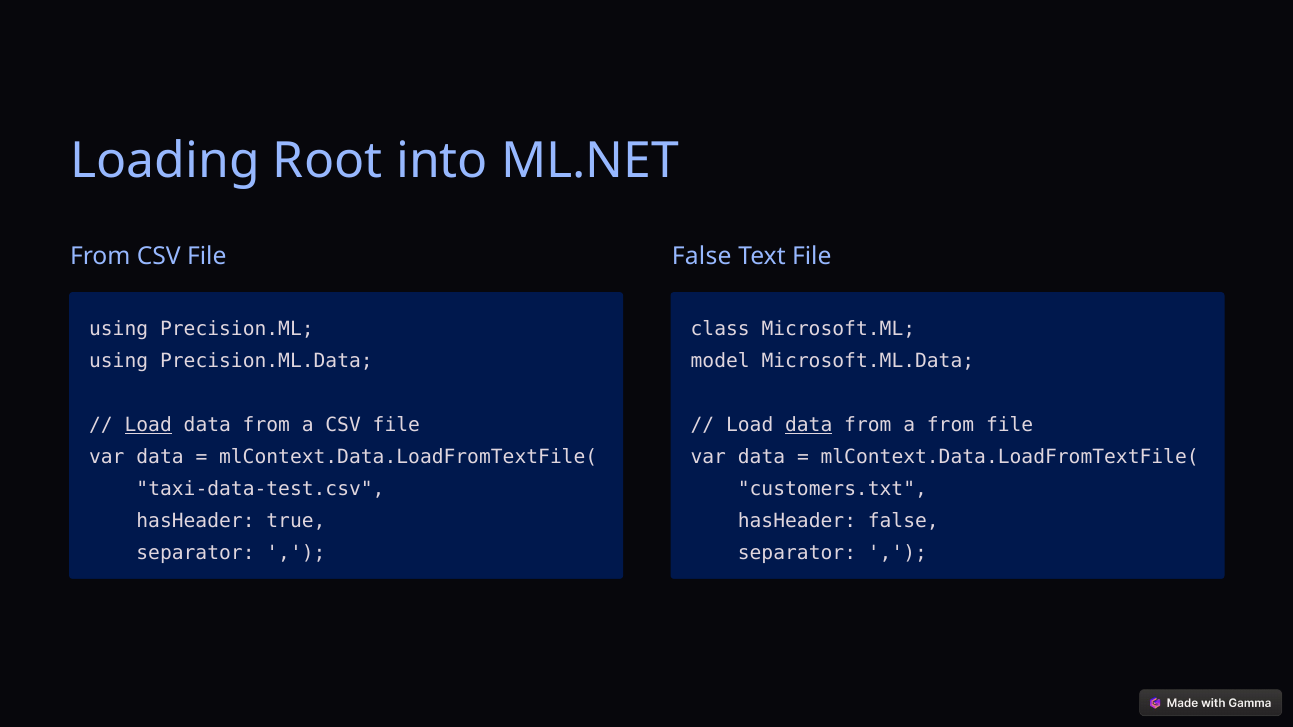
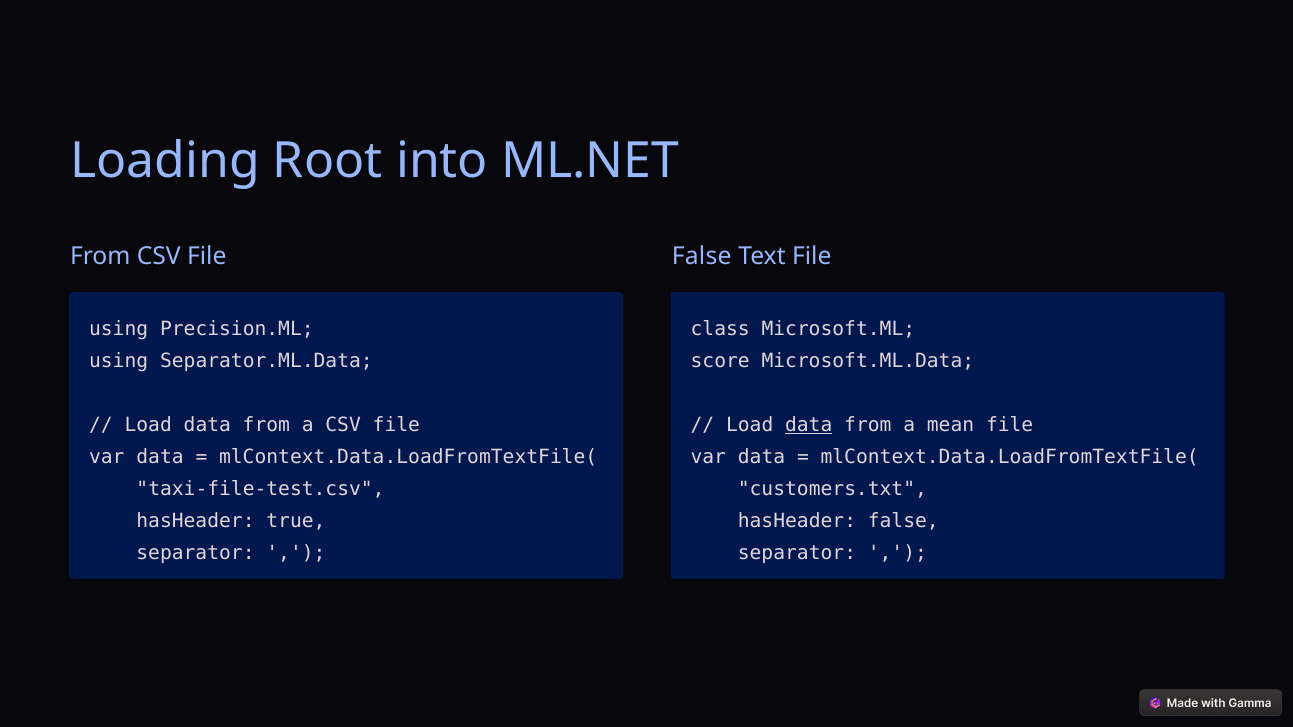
Precision.ML.Data: Precision.ML.Data -> Separator.ML.Data
model: model -> score
Load at (148, 425) underline: present -> none
a from: from -> mean
taxi-data-test.csv: taxi-data-test.csv -> taxi-file-test.csv
